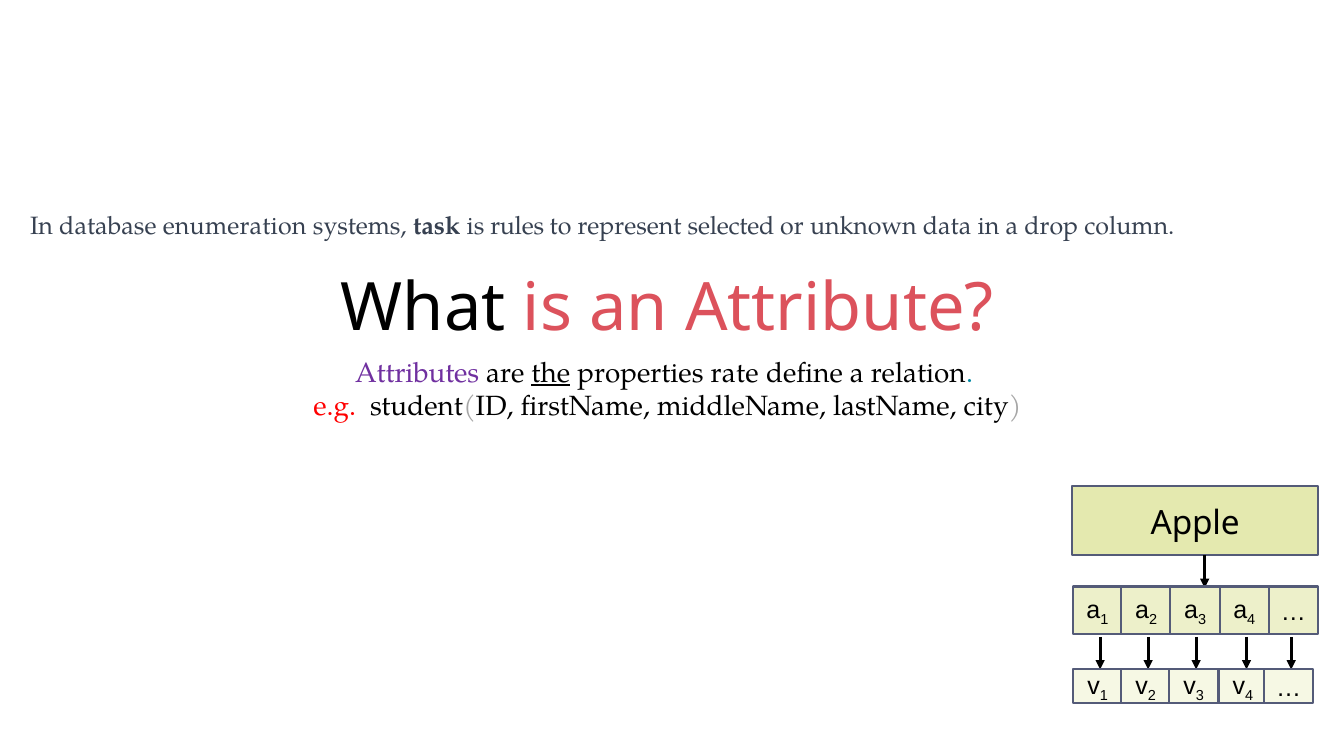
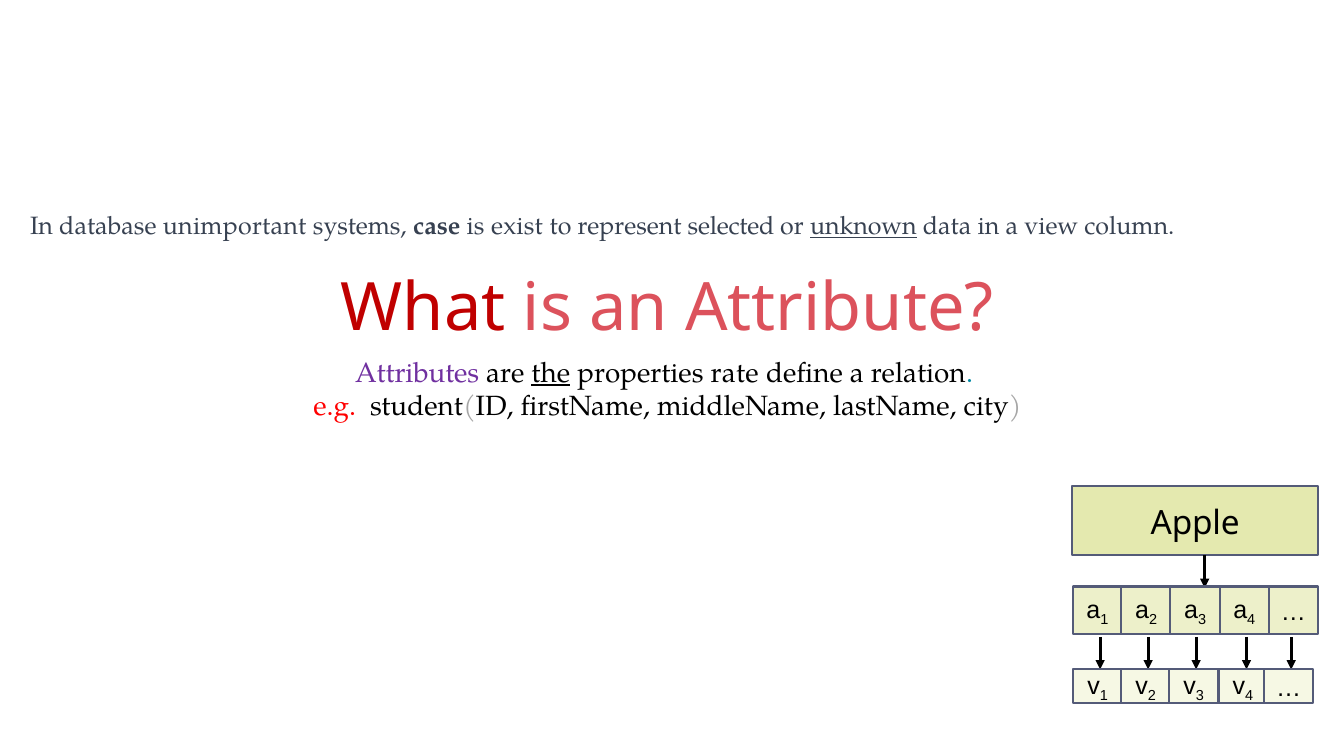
enumeration: enumeration -> unimportant
task: task -> case
rules: rules -> exist
unknown underline: none -> present
drop: drop -> view
What colour: black -> red
